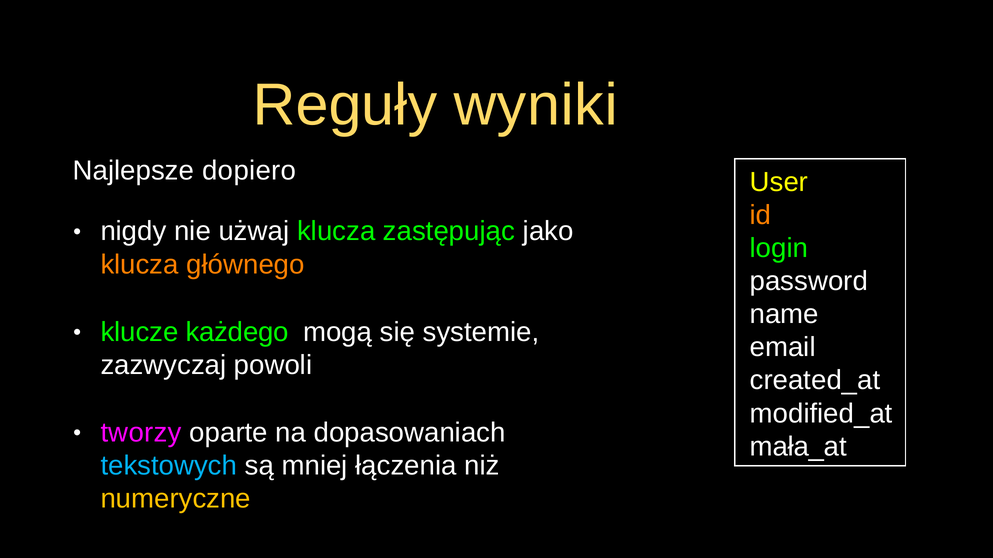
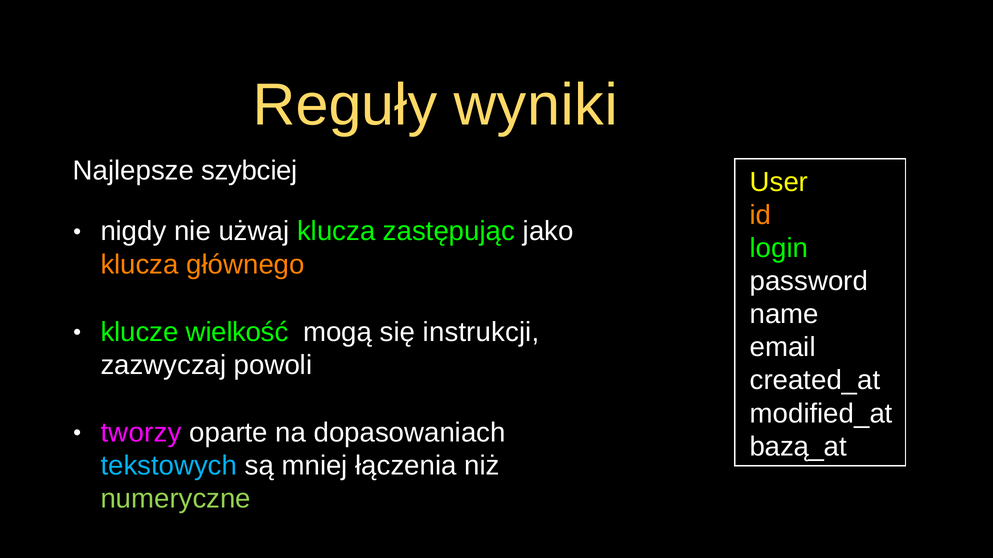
dopiero: dopiero -> szybciej
każdego: każdego -> wielkość
systemie: systemie -> instrukcji
mała_at: mała_at -> bazą_at
numeryczne colour: yellow -> light green
